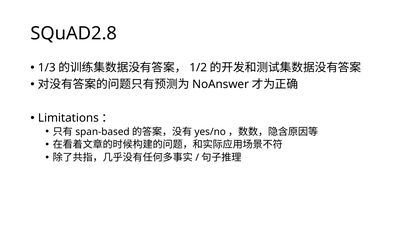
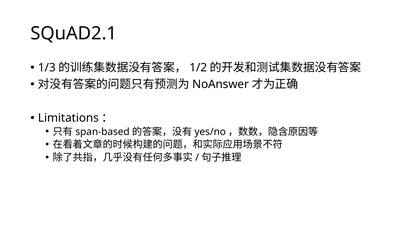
SQuAD2.8: SQuAD2.8 -> SQuAD2.1
